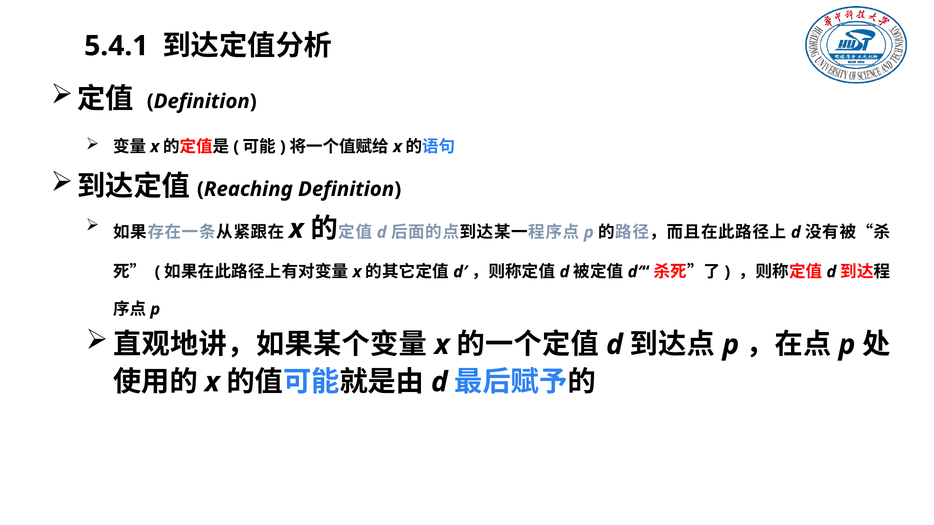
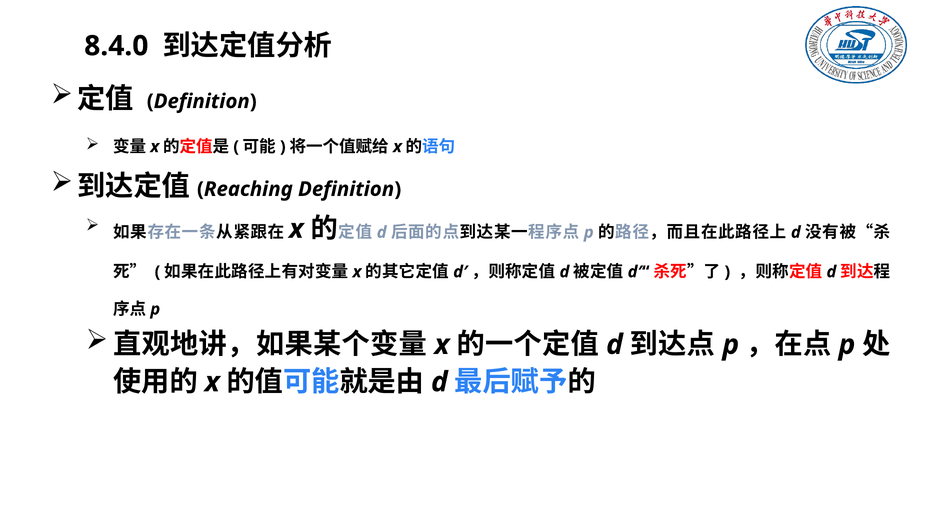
5.4.1: 5.4.1 -> 8.4.0
